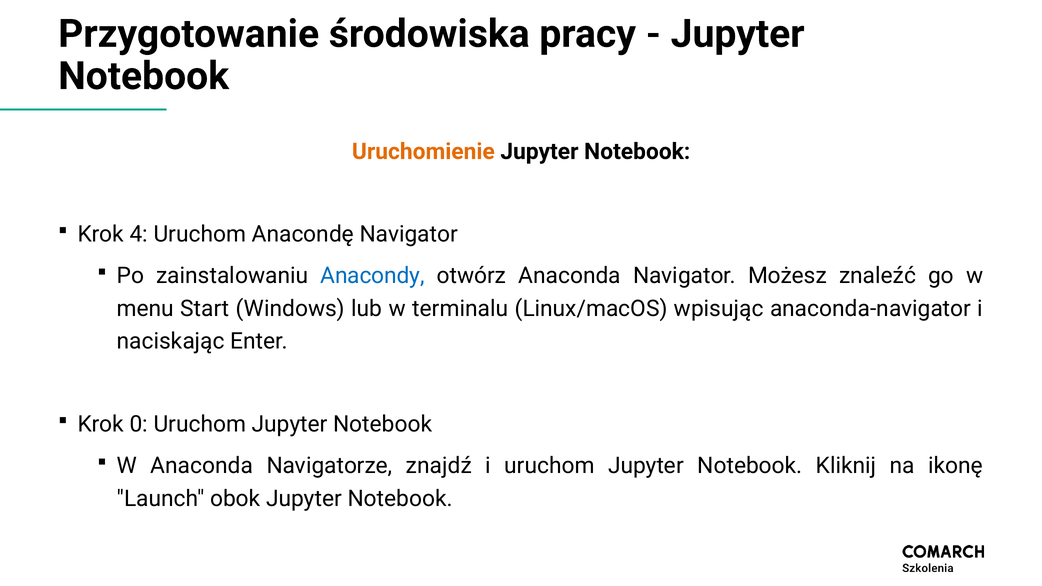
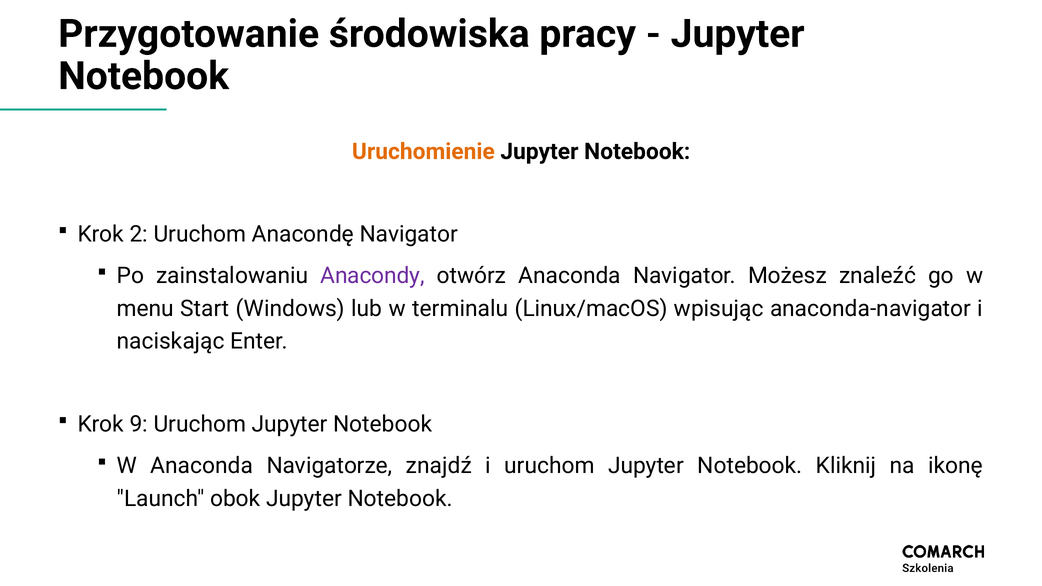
4: 4 -> 2
Anacondy colour: blue -> purple
0: 0 -> 9
